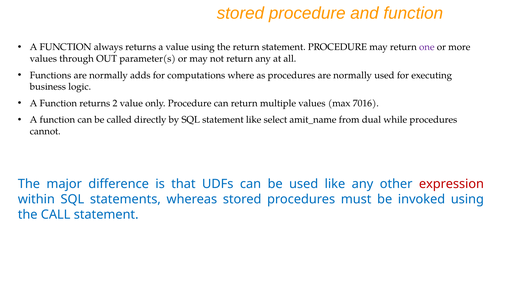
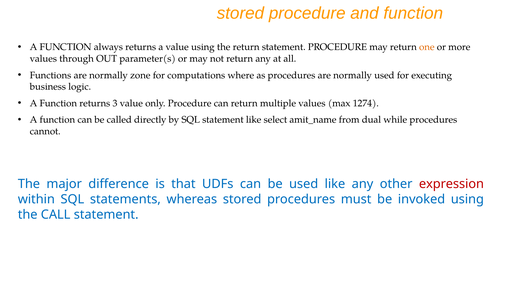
one colour: purple -> orange
adds: adds -> zone
2: 2 -> 3
7016: 7016 -> 1274
